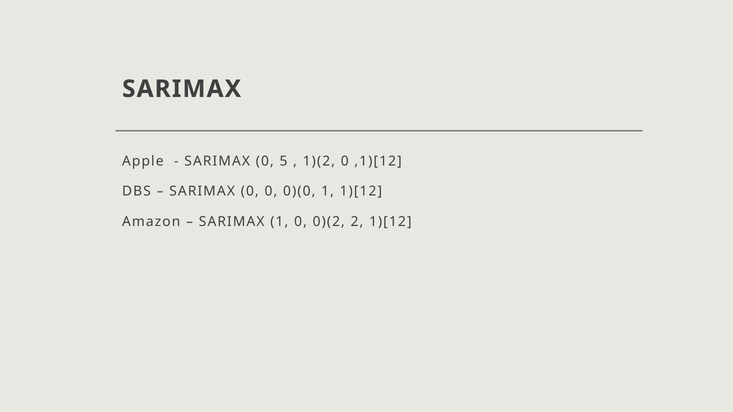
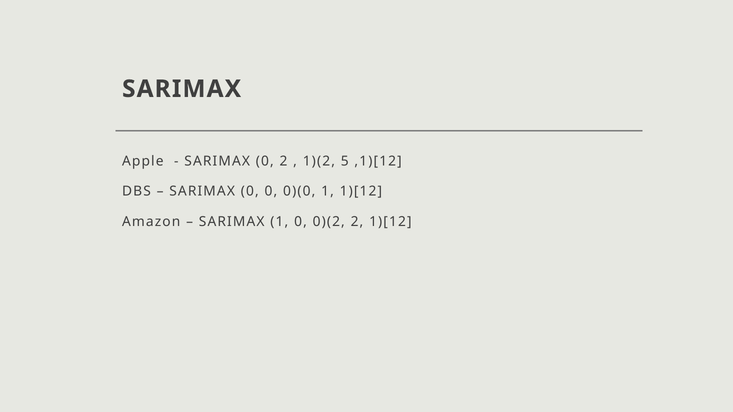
0 5: 5 -> 2
1)(2 0: 0 -> 5
